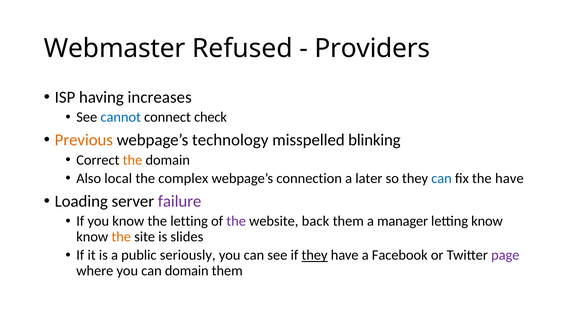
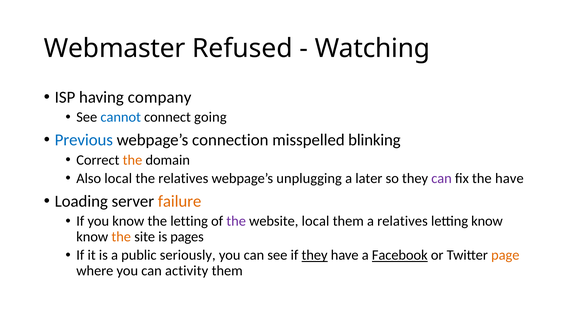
Providers: Providers -> Watching
increases: increases -> company
check: check -> going
Previous colour: orange -> blue
technology: technology -> connection
the complex: complex -> relatives
connection: connection -> unplugging
can at (442, 178) colour: blue -> purple
failure colour: purple -> orange
website back: back -> local
a manager: manager -> relatives
slides: slides -> pages
Facebook underline: none -> present
page colour: purple -> orange
can domain: domain -> activity
